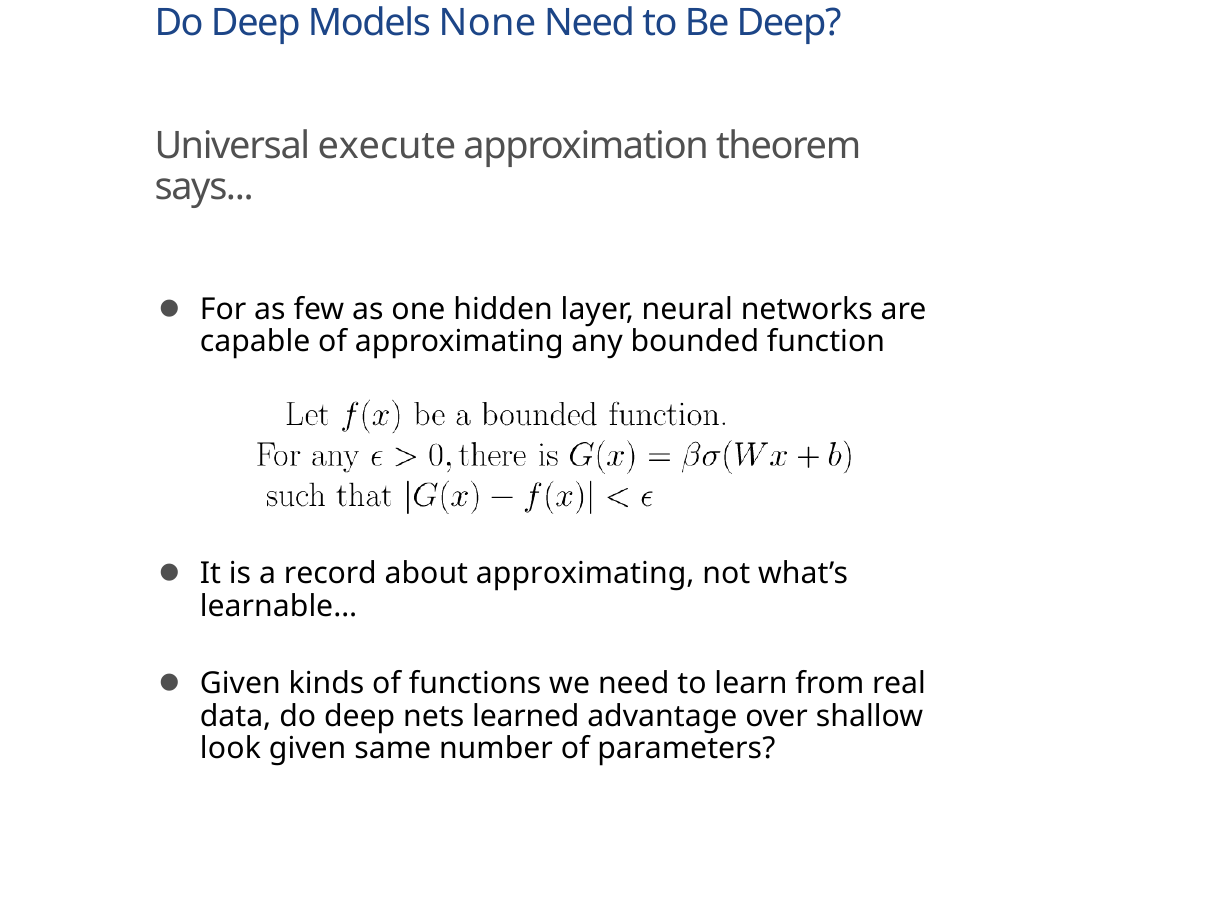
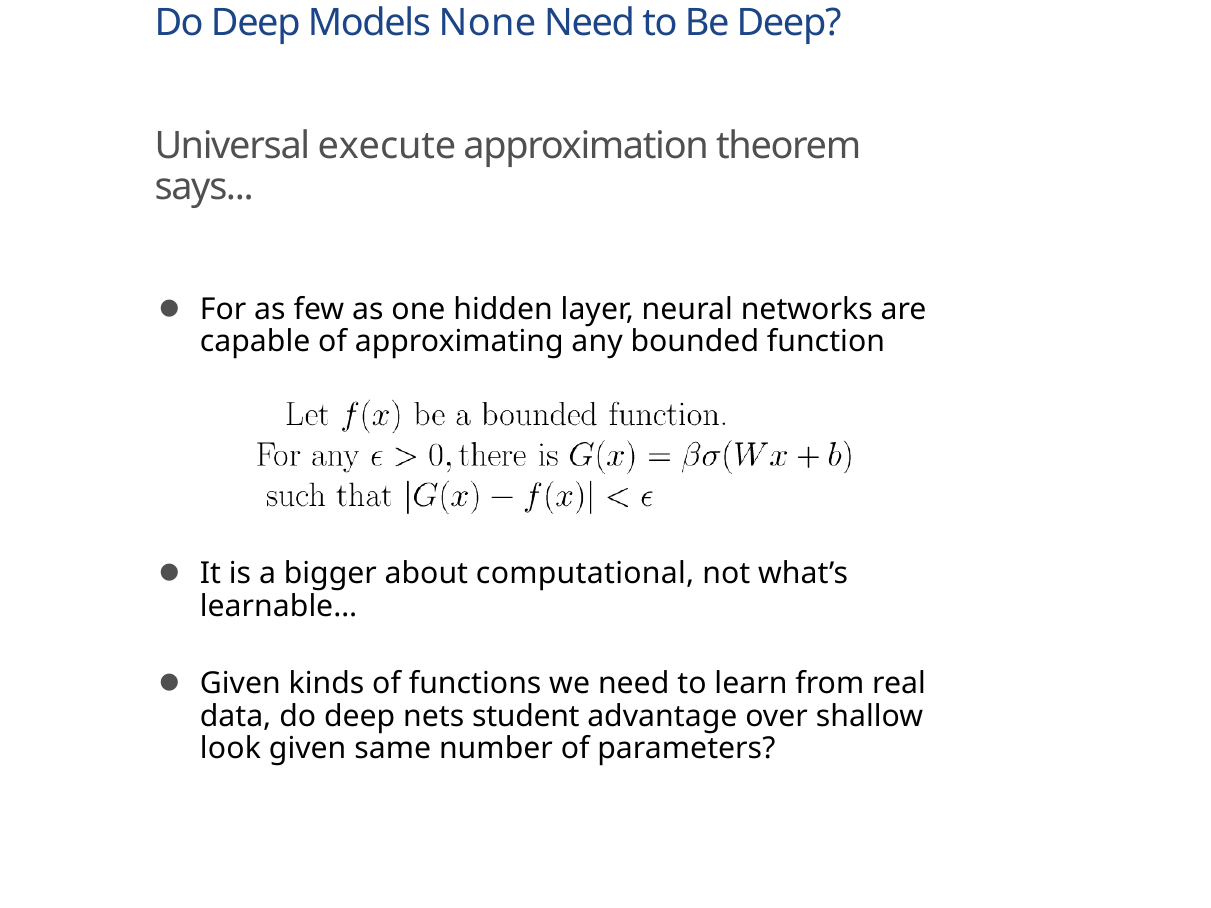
record: record -> bigger
about approximating: approximating -> computational
learned: learned -> student
